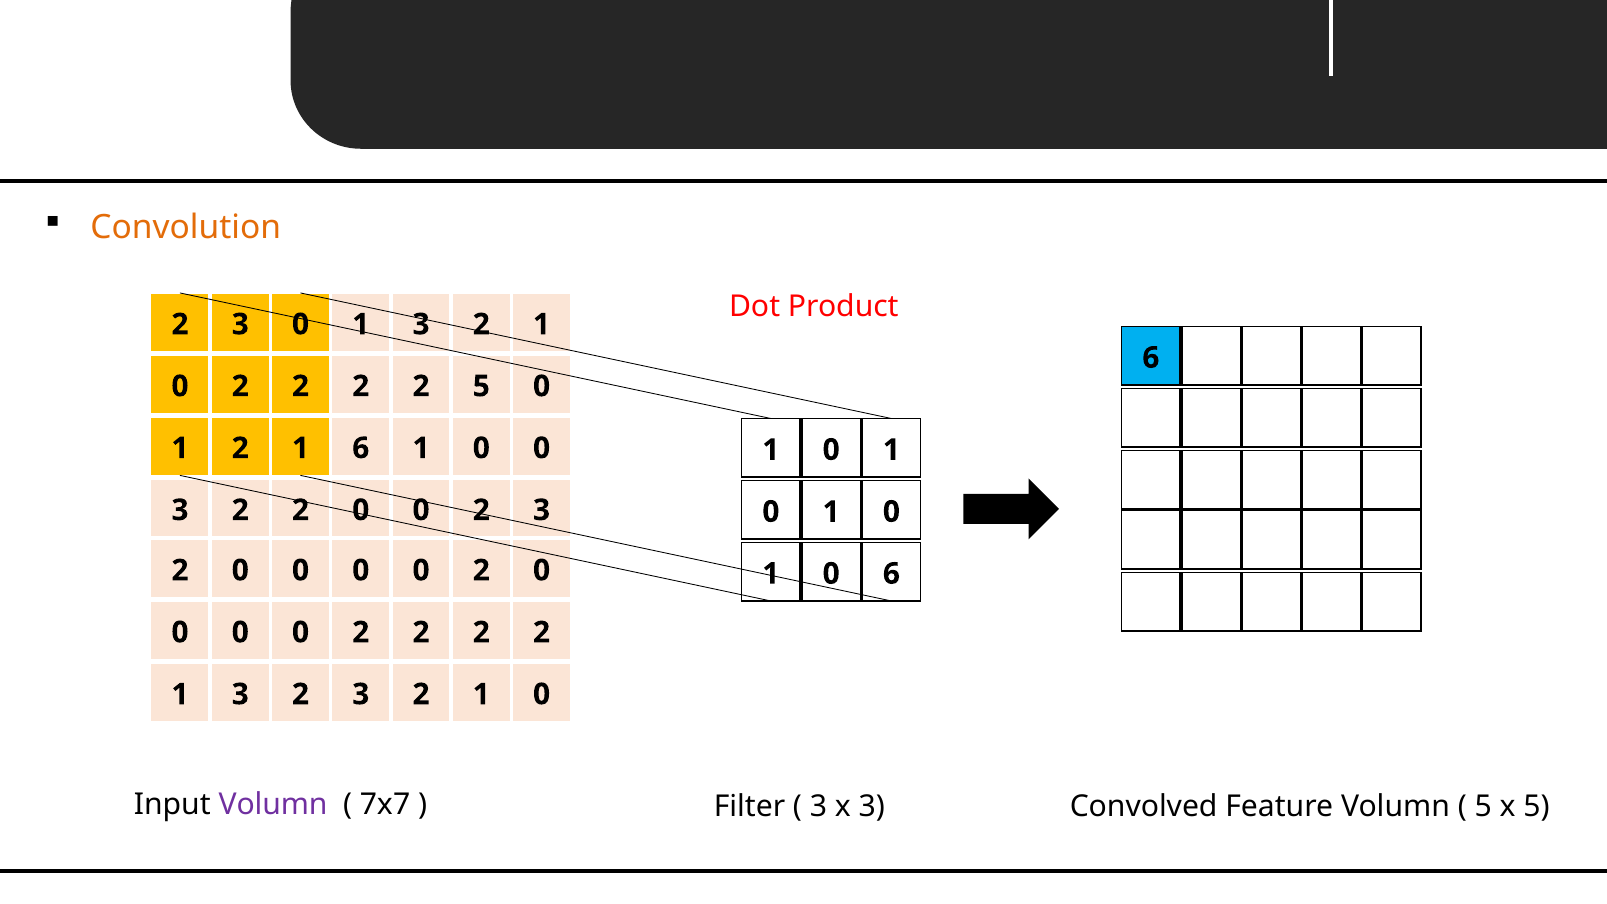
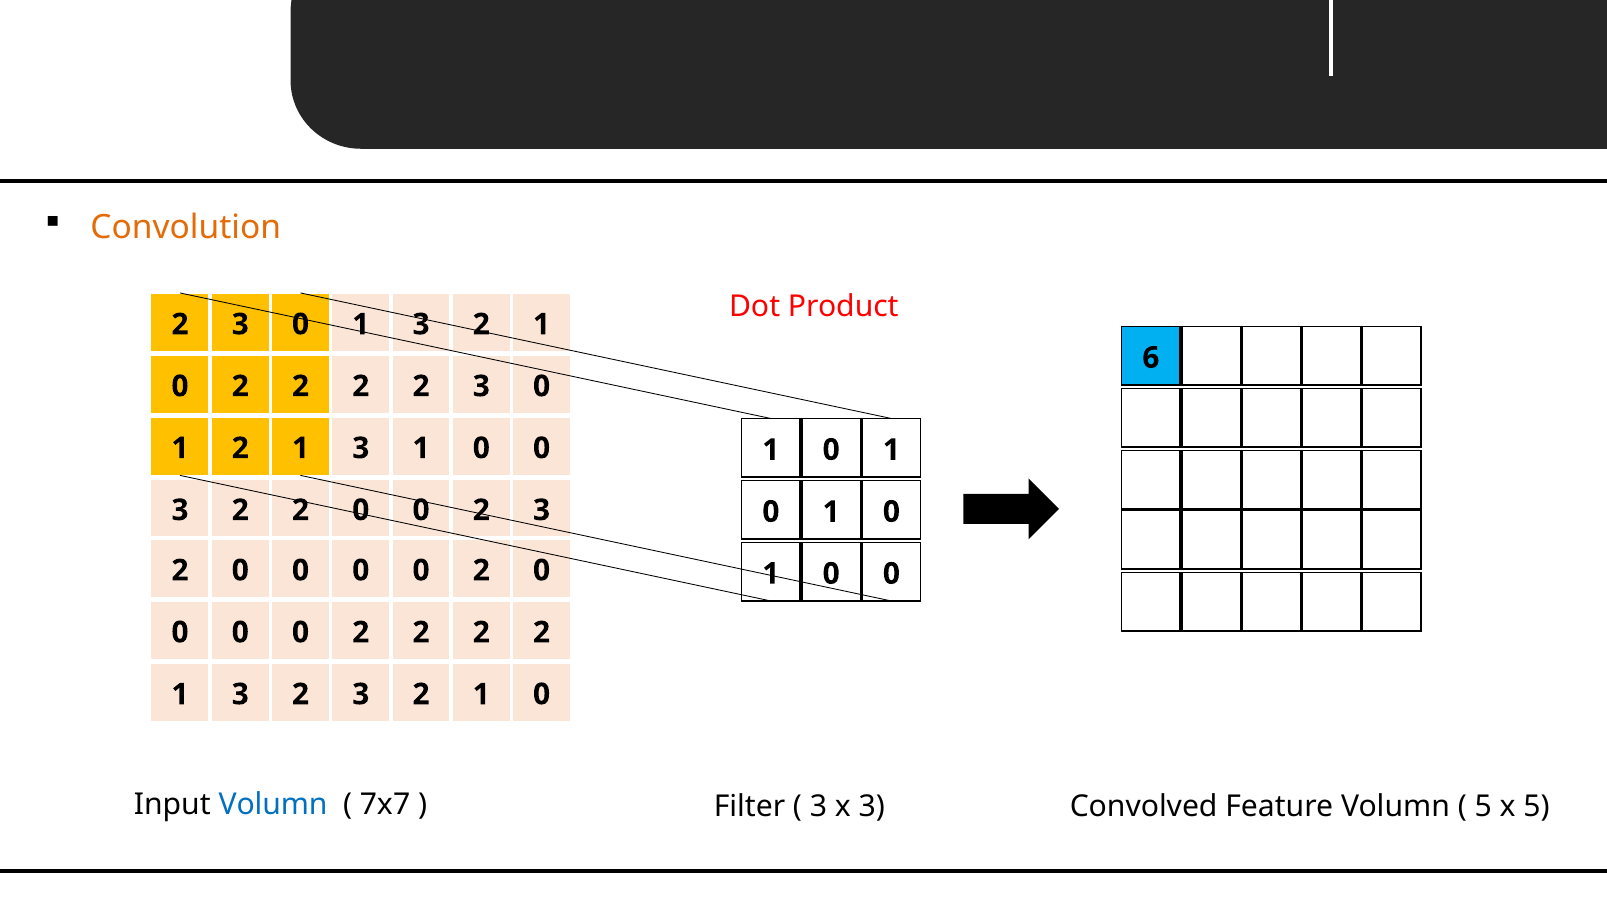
2 2 5: 5 -> 3
1 2 1 6: 6 -> 3
6 at (891, 574): 6 -> 0
Volumn at (273, 804) colour: purple -> blue
